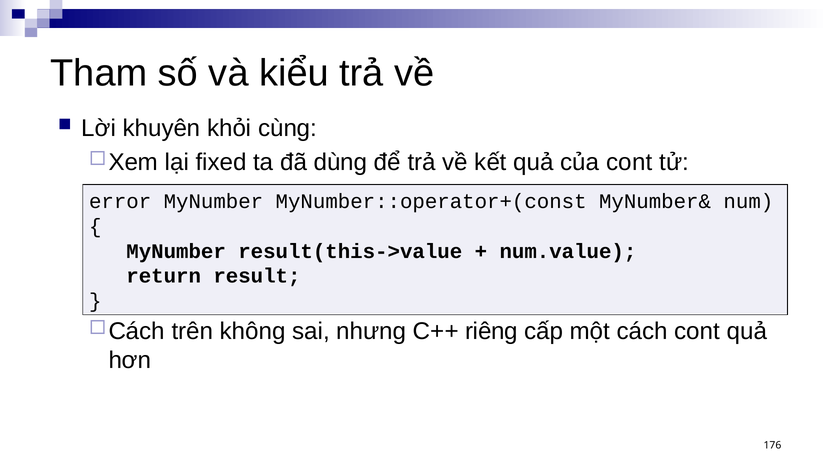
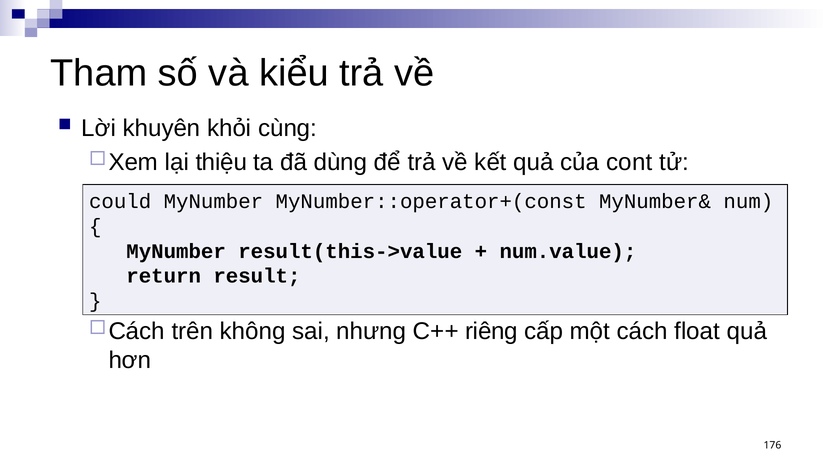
fixed: fixed -> thiệu
error: error -> could
cách cont: cont -> float
